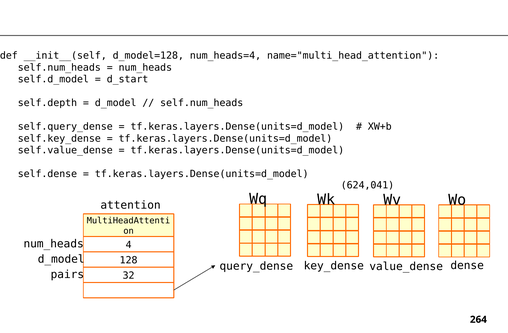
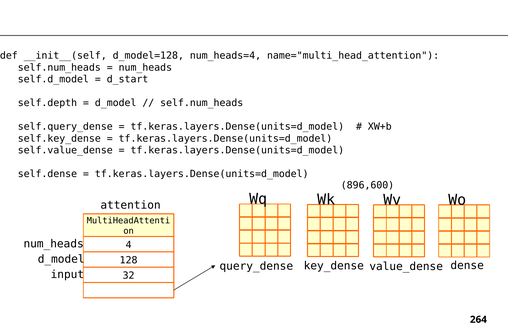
624,041: 624,041 -> 896,600
pairs: pairs -> input
